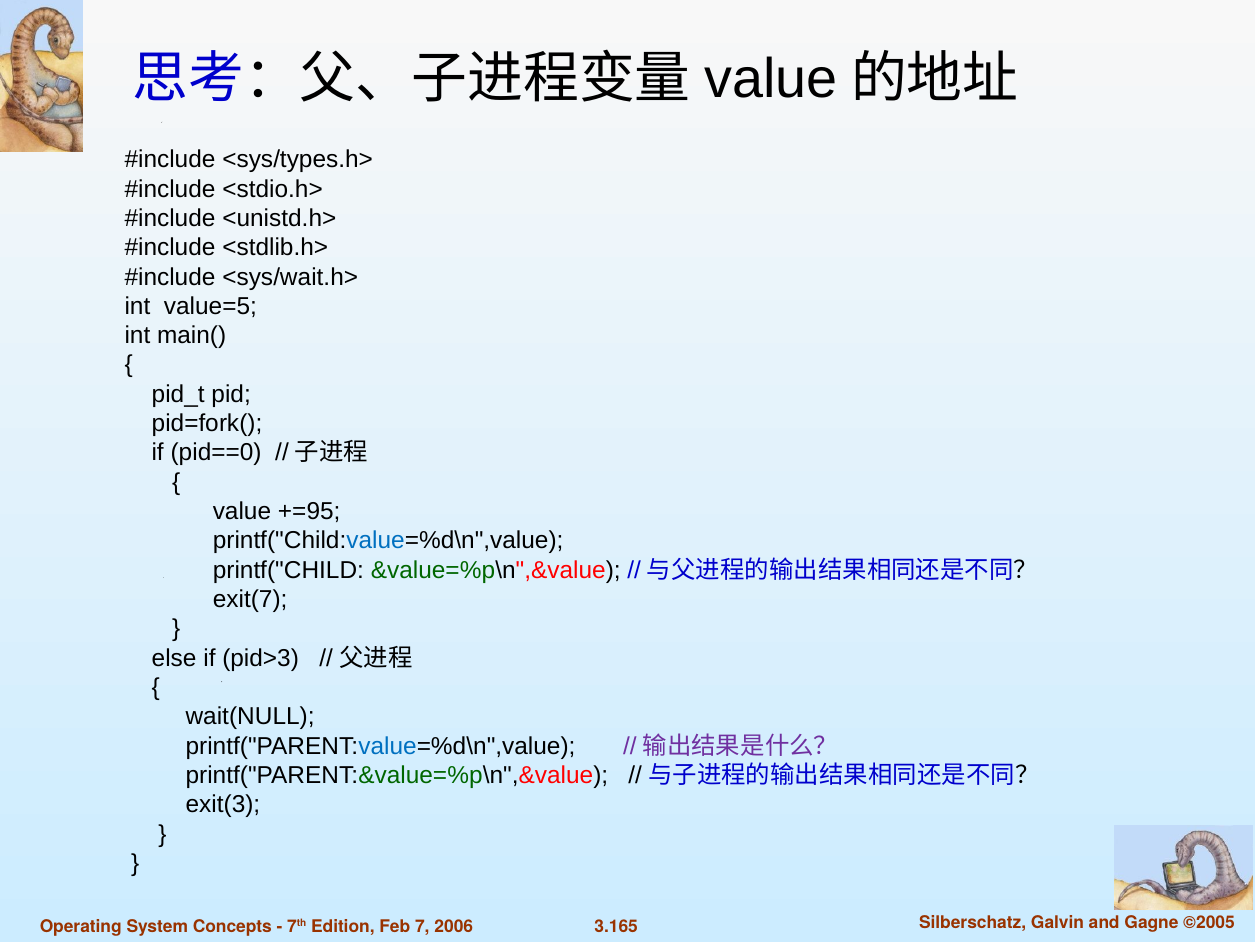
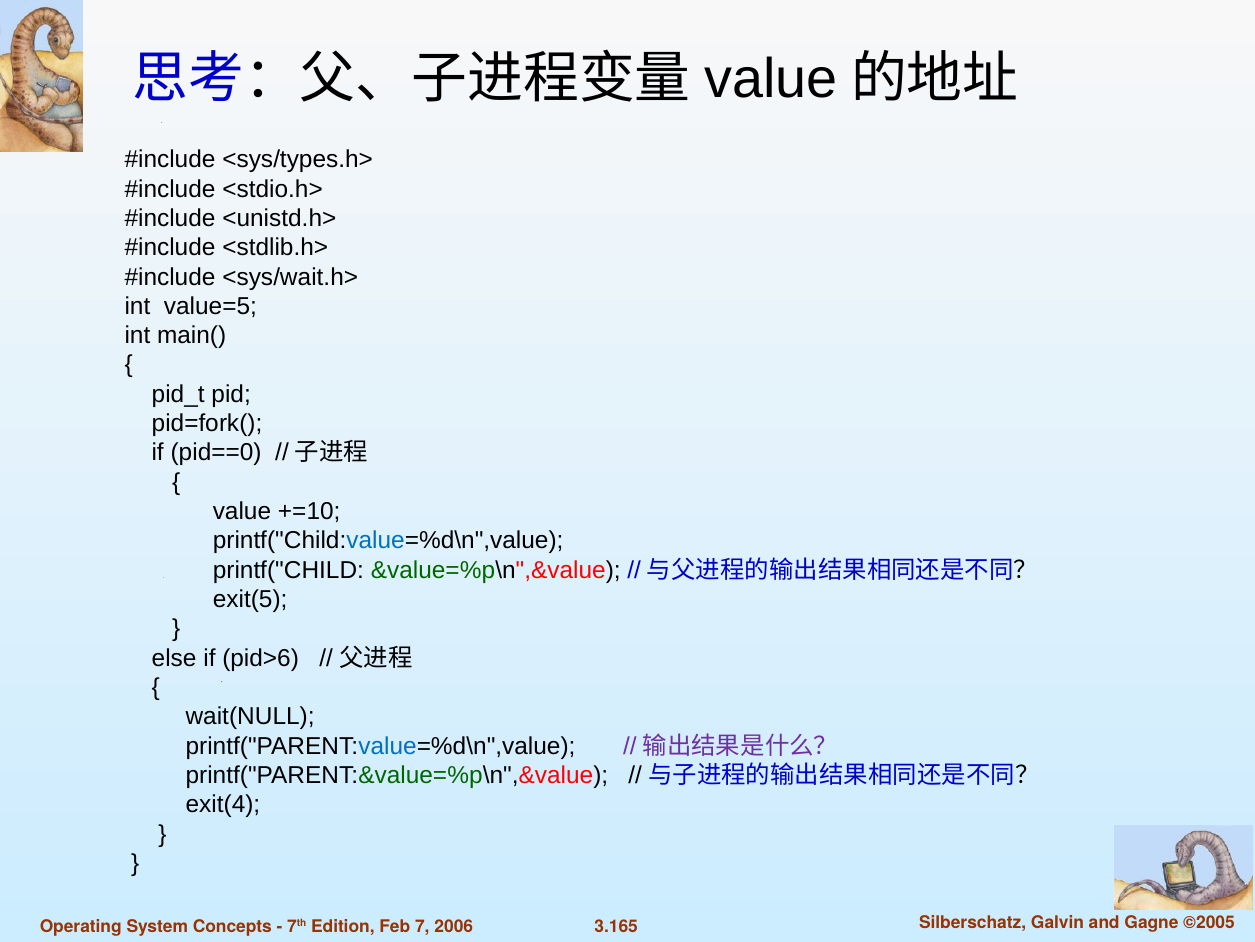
+=95: +=95 -> +=10
exit(7: exit(7 -> exit(5
pid>3: pid>3 -> pid>6
exit(3: exit(3 -> exit(4
